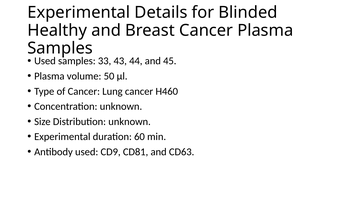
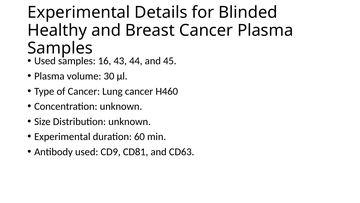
33: 33 -> 16
50: 50 -> 30
